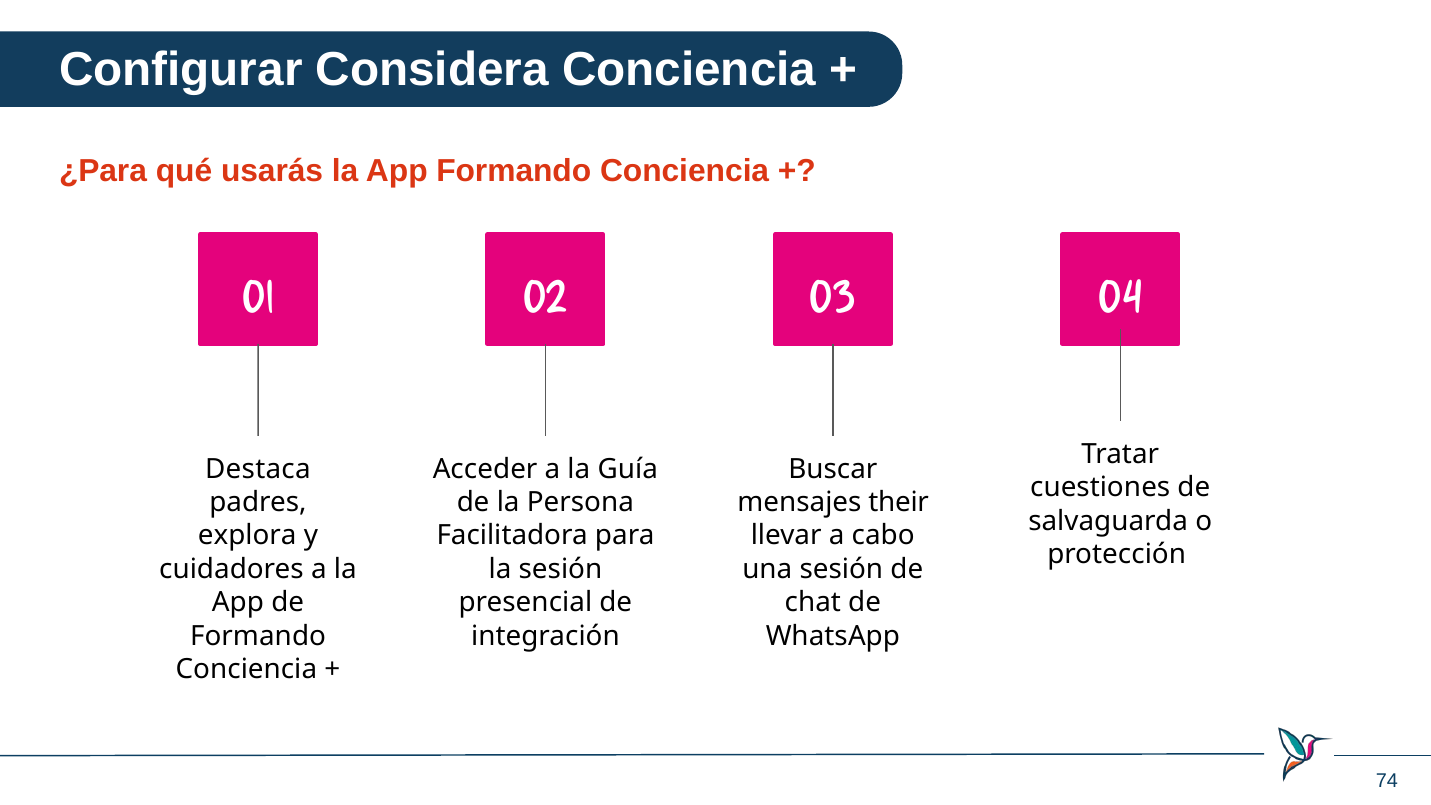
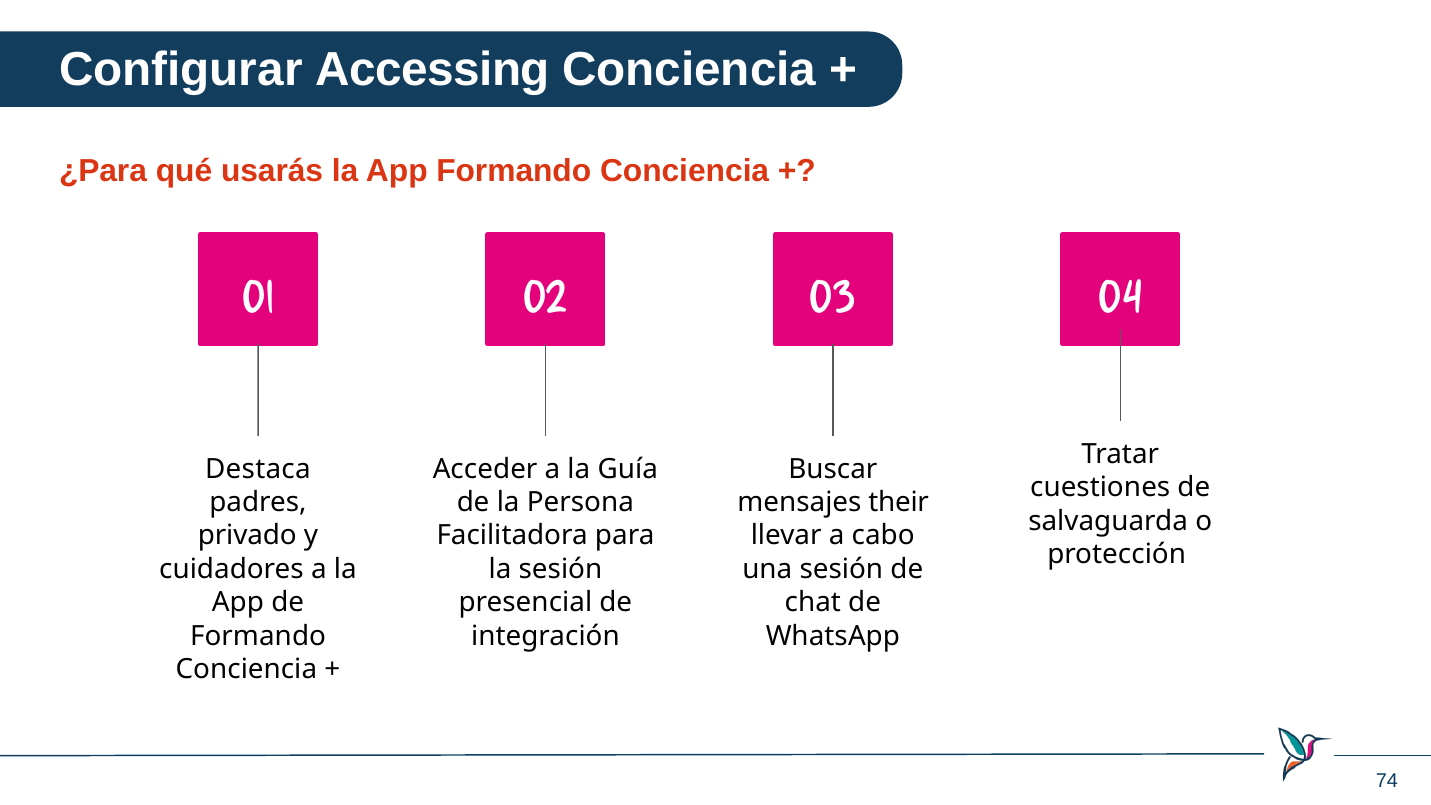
Considera: Considera -> Accessing
explora: explora -> privado
